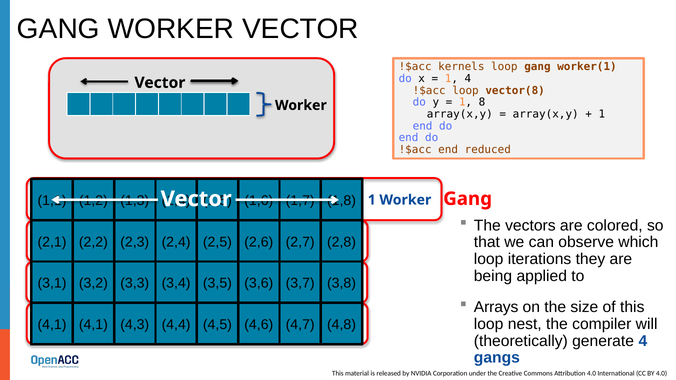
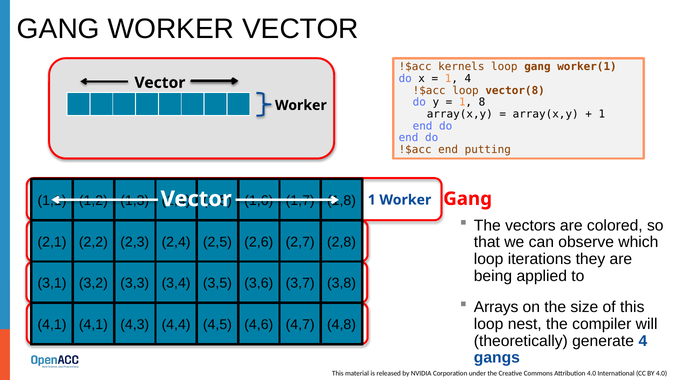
reduced: reduced -> putting
